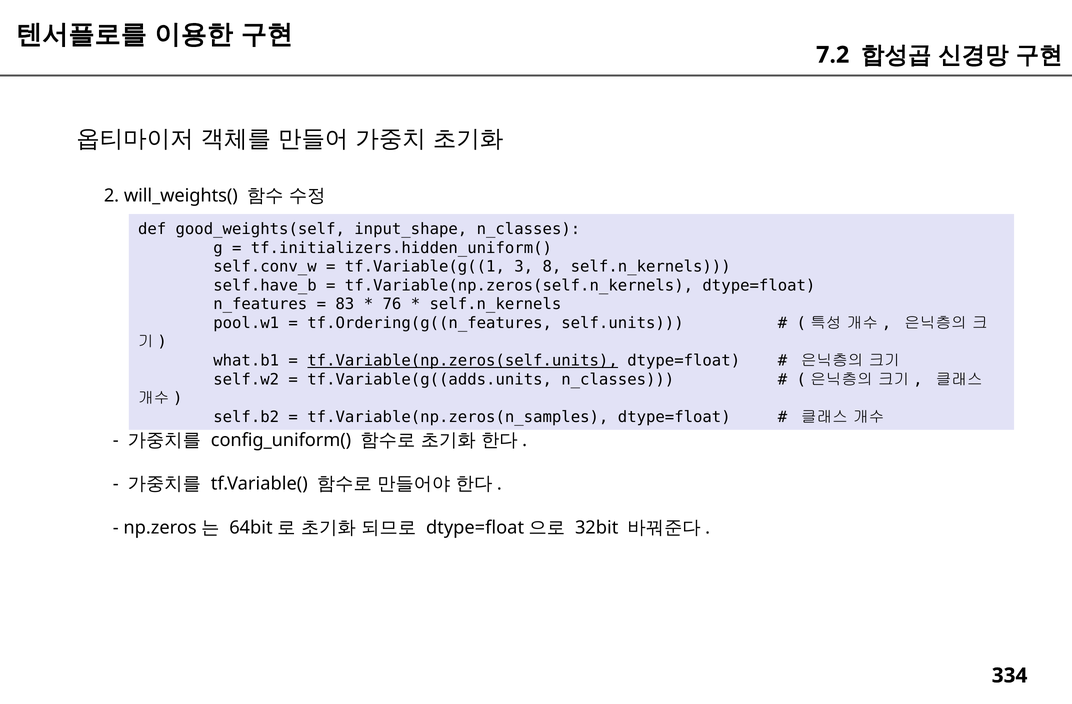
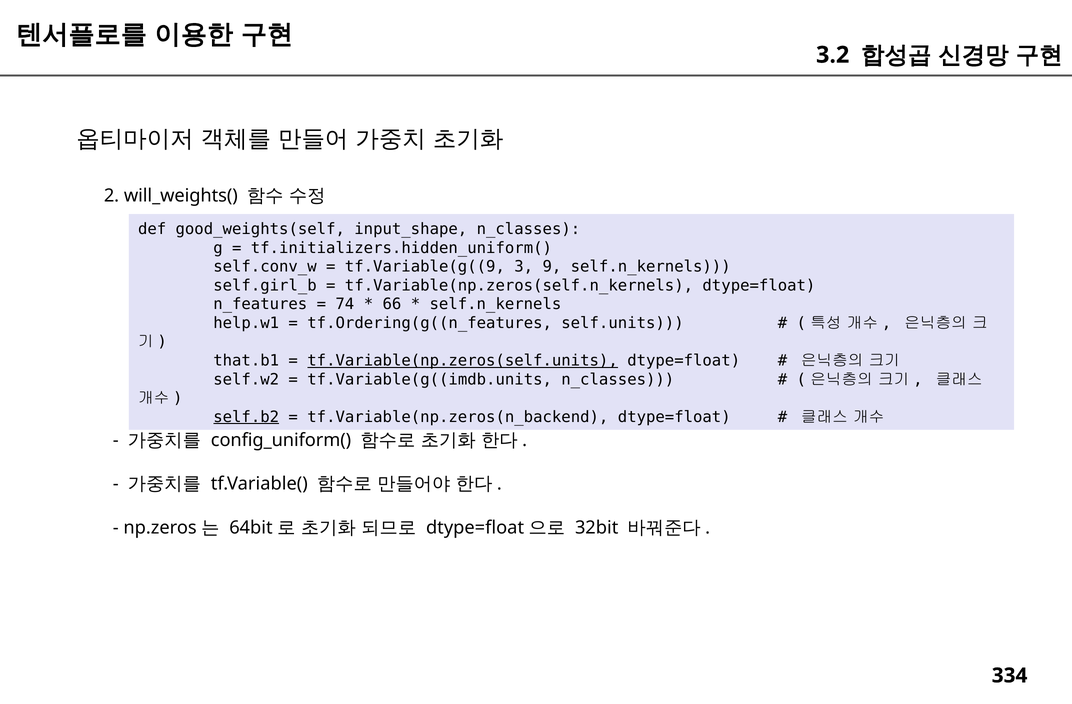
7.2: 7.2 -> 3.2
tf.Variable(g((1: tf.Variable(g((1 -> tf.Variable(g((9
8: 8 -> 9
self.have_b: self.have_b -> self.girl_b
83: 83 -> 74
76: 76 -> 66
pool.w1: pool.w1 -> help.w1
what.b1: what.b1 -> that.b1
tf.Variable(g((adds.units: tf.Variable(g((adds.units -> tf.Variable(g((imdb.units
self.b2 underline: none -> present
tf.Variable(np.zeros(n_samples: tf.Variable(np.zeros(n_samples -> tf.Variable(np.zeros(n_backend
